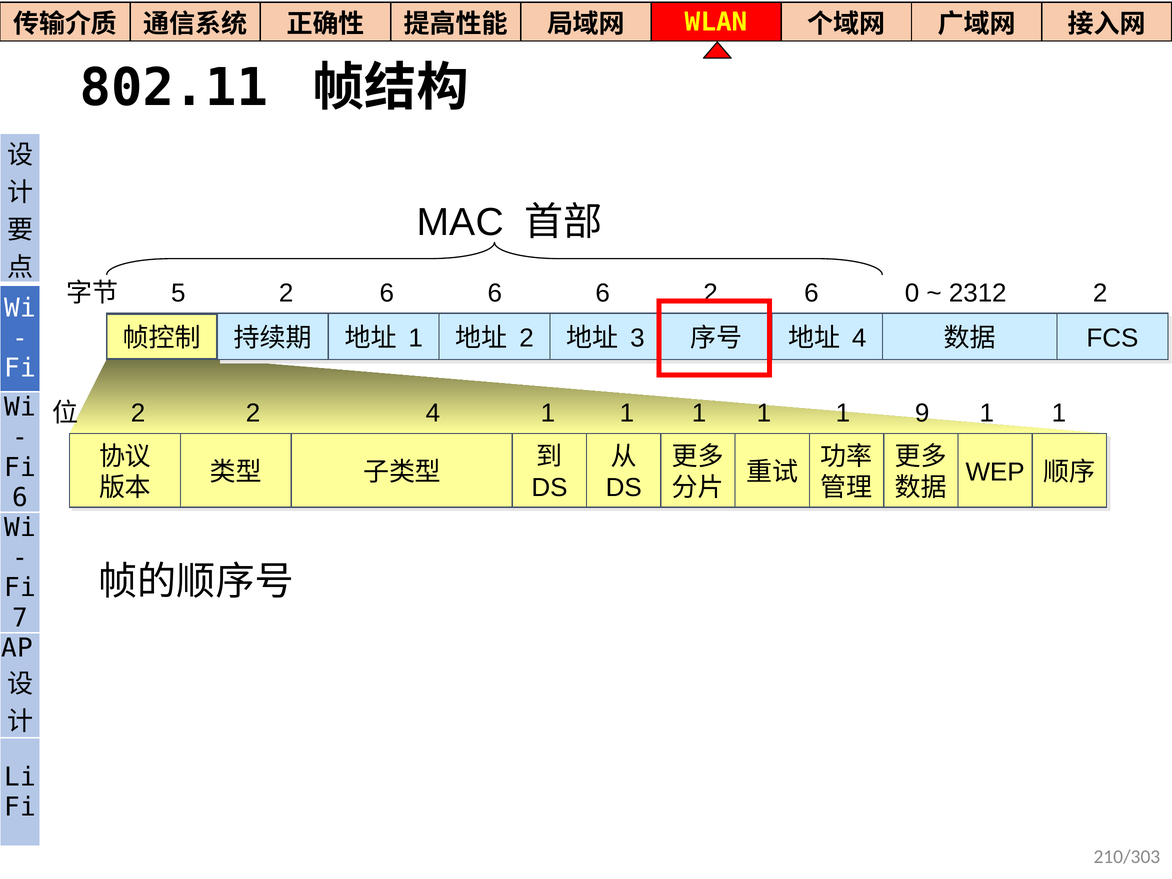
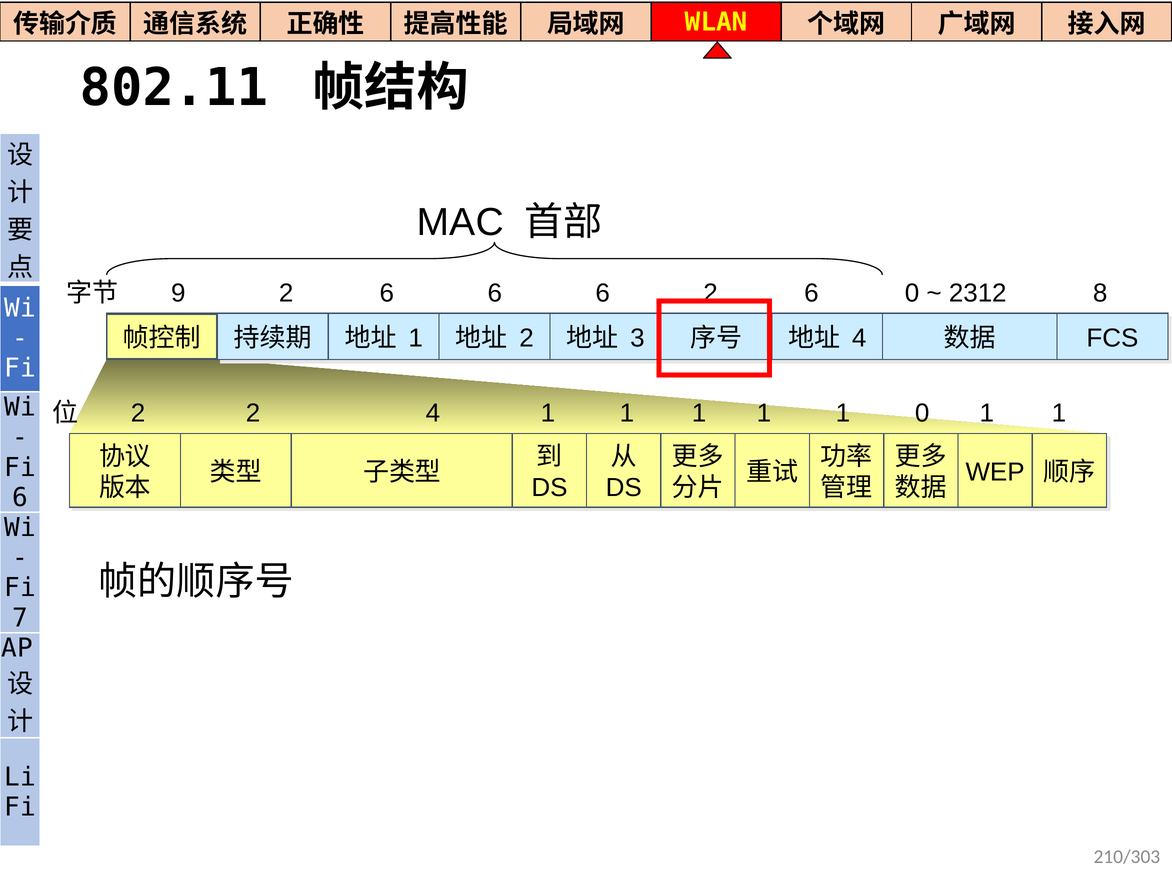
5: 5 -> 9
2312 2: 2 -> 8
1 9: 9 -> 0
